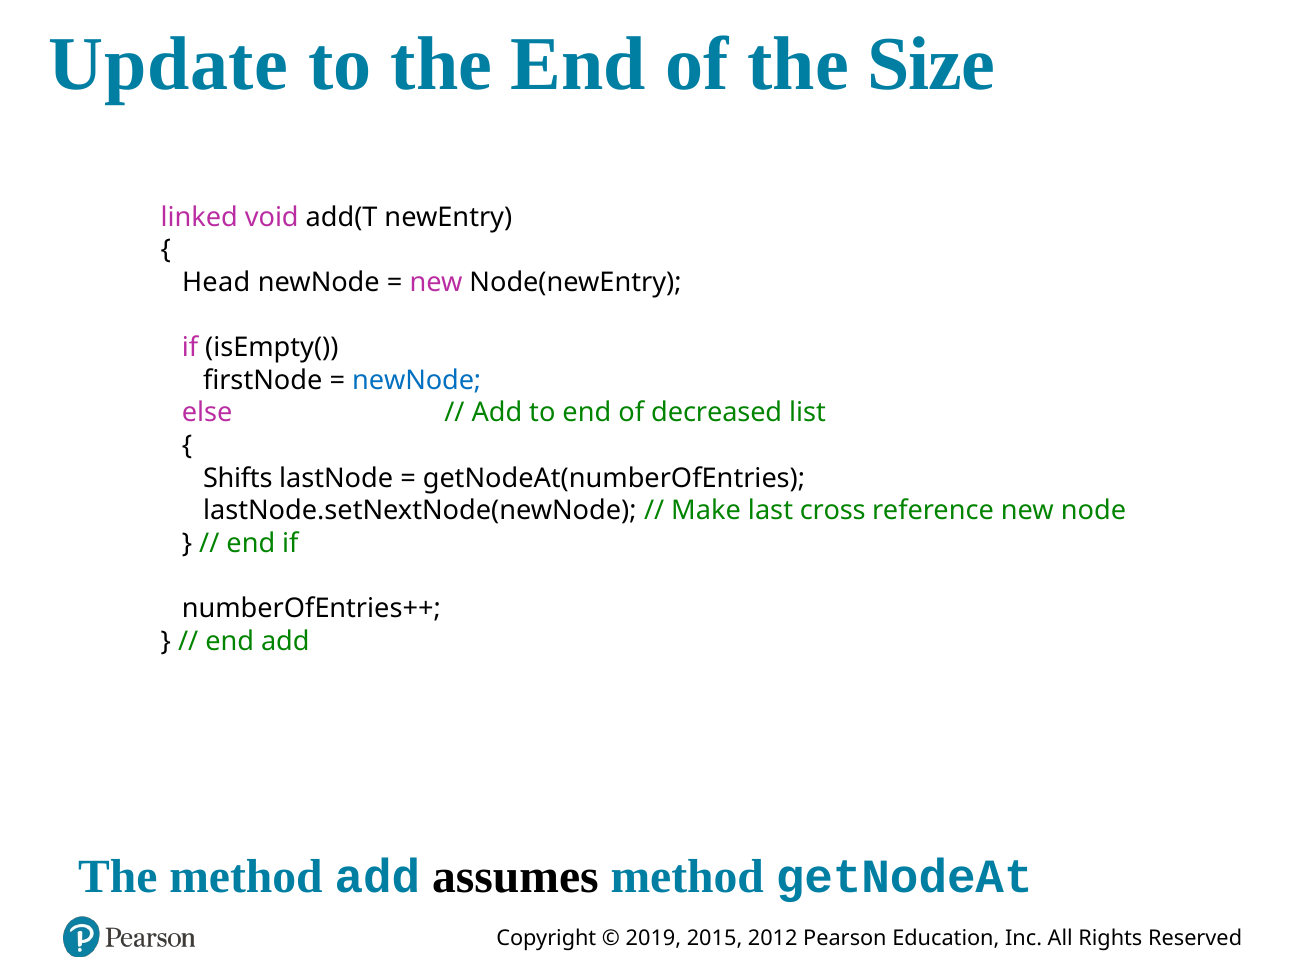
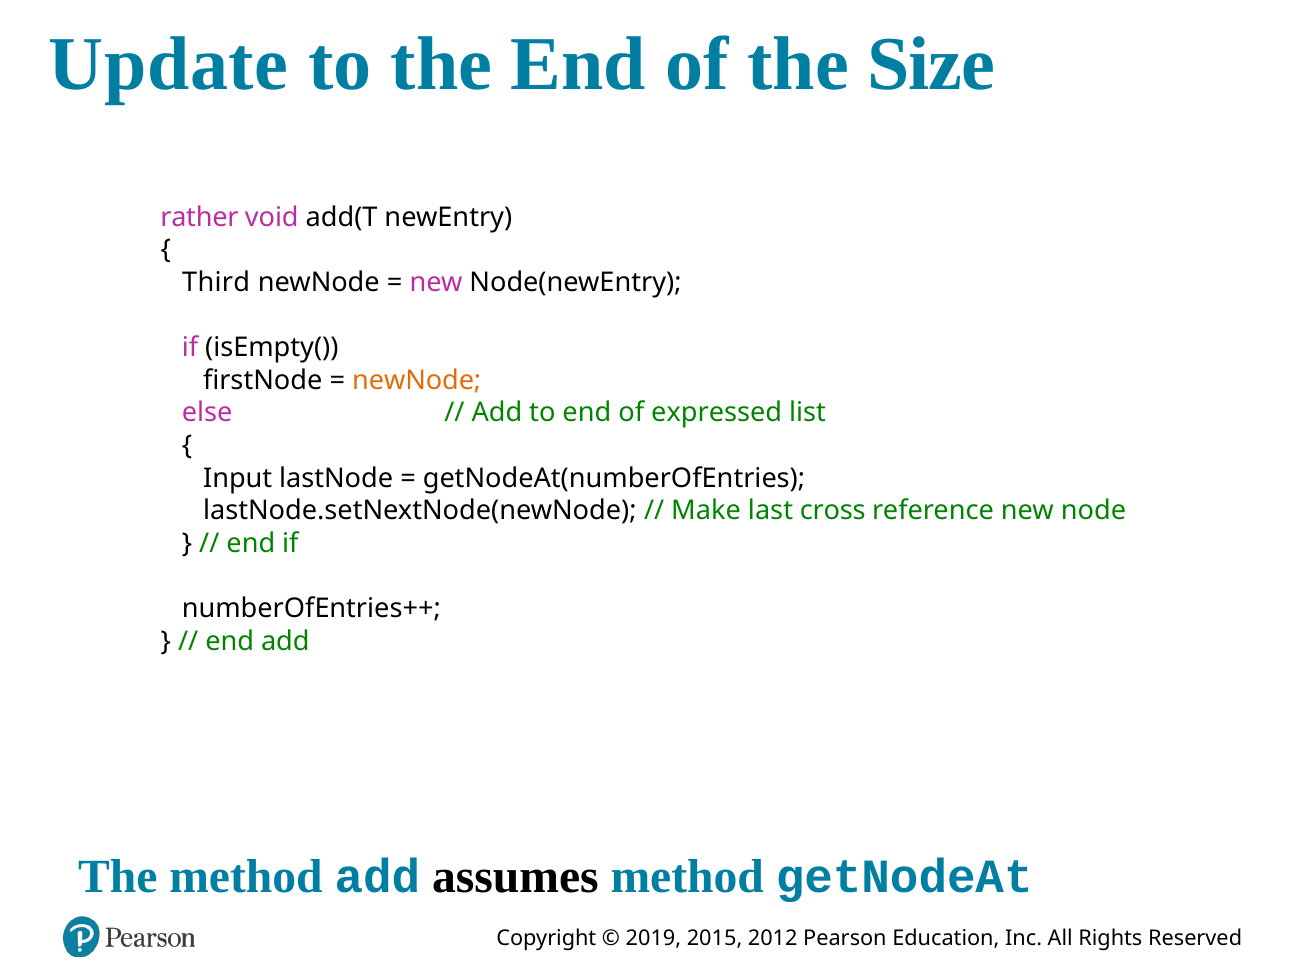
linked: linked -> rather
Head: Head -> Third
newNode at (417, 380) colour: blue -> orange
decreased: decreased -> expressed
Shifts: Shifts -> Input
